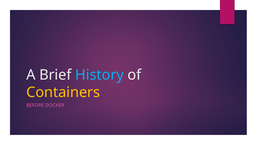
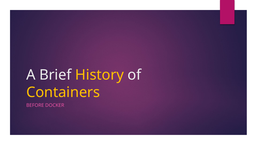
History colour: light blue -> yellow
